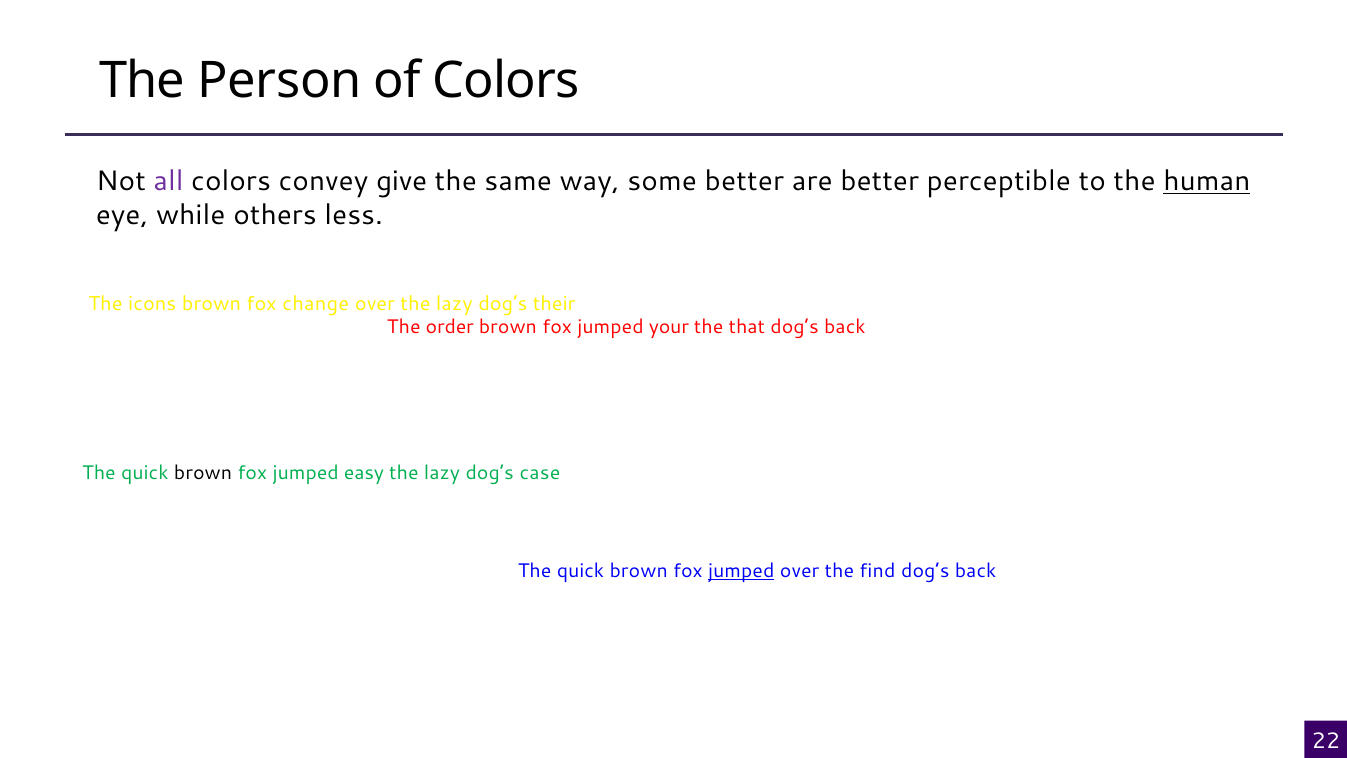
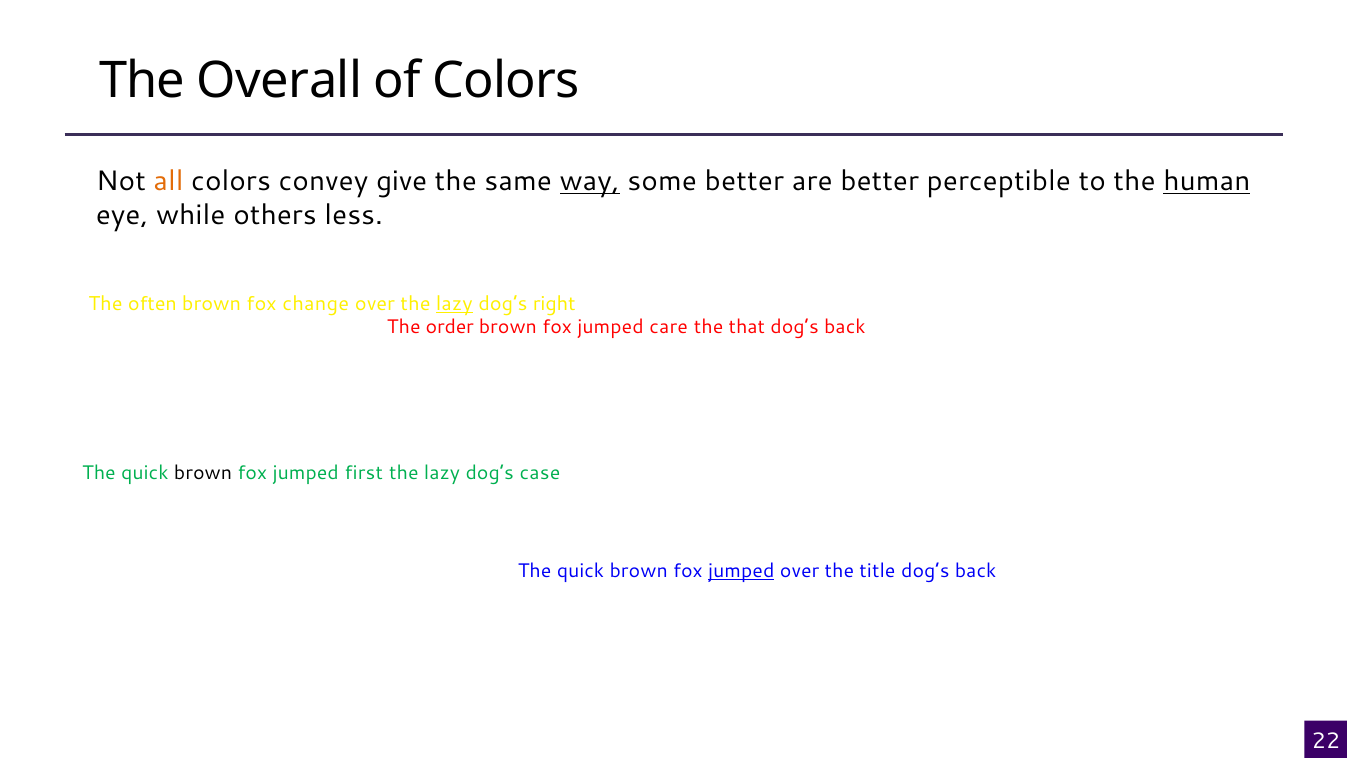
Person: Person -> Overall
all colour: purple -> orange
way underline: none -> present
icons: icons -> often
lazy at (454, 303) underline: none -> present
their: their -> right
your: your -> care
easy: easy -> first
find: find -> title
